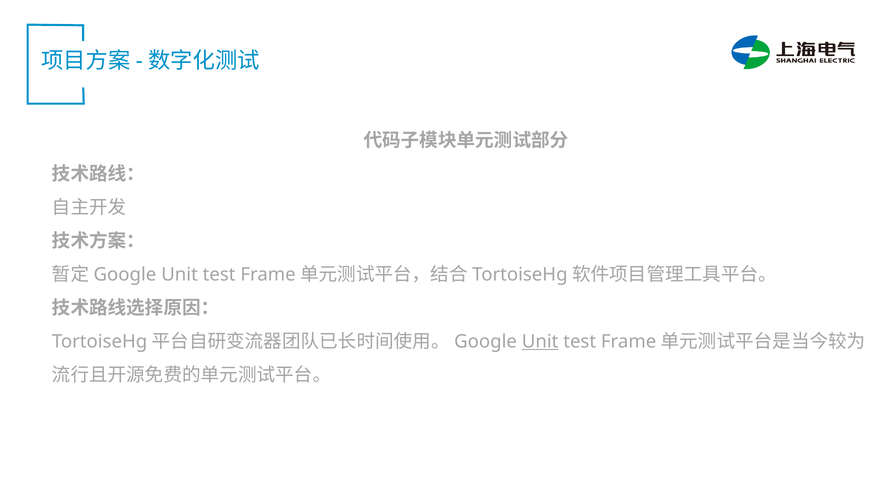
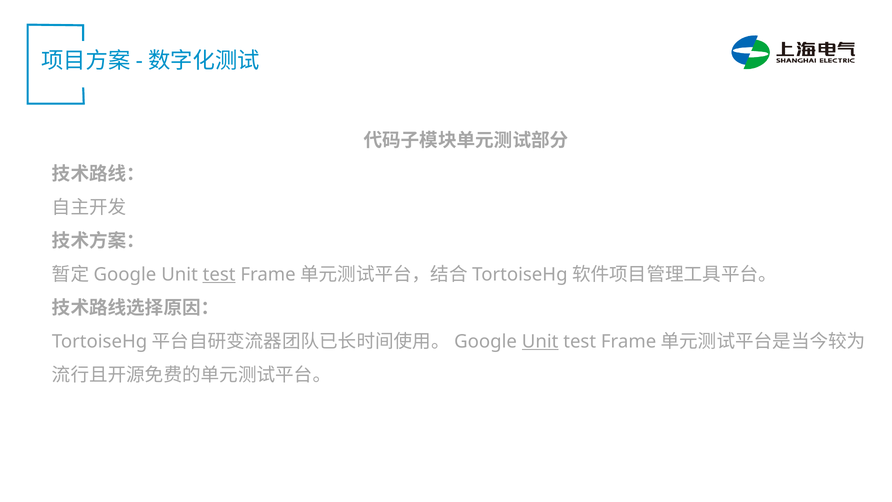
test at (219, 274) underline: none -> present
